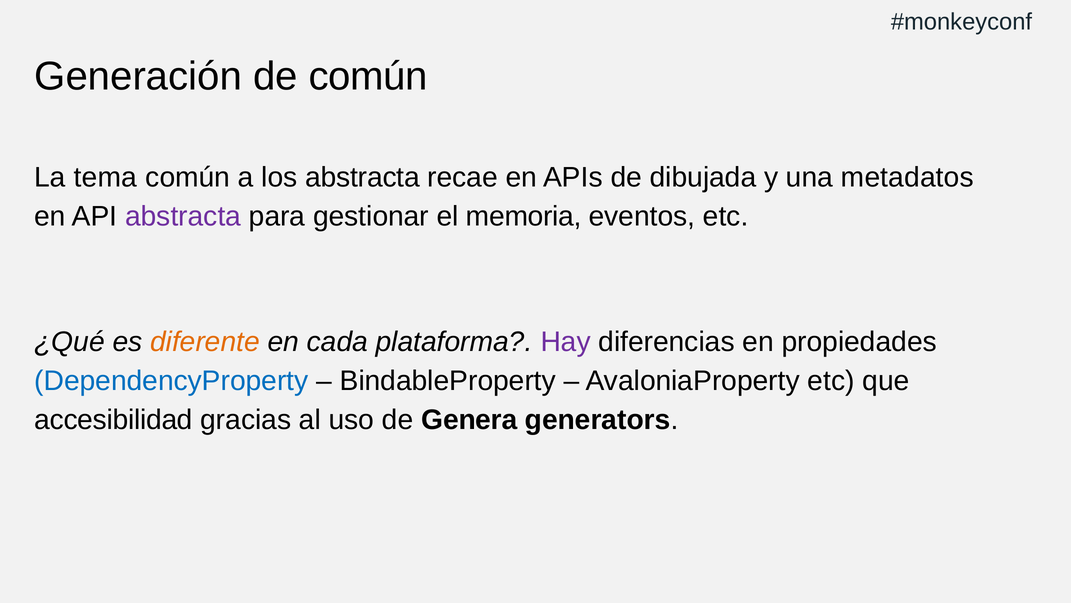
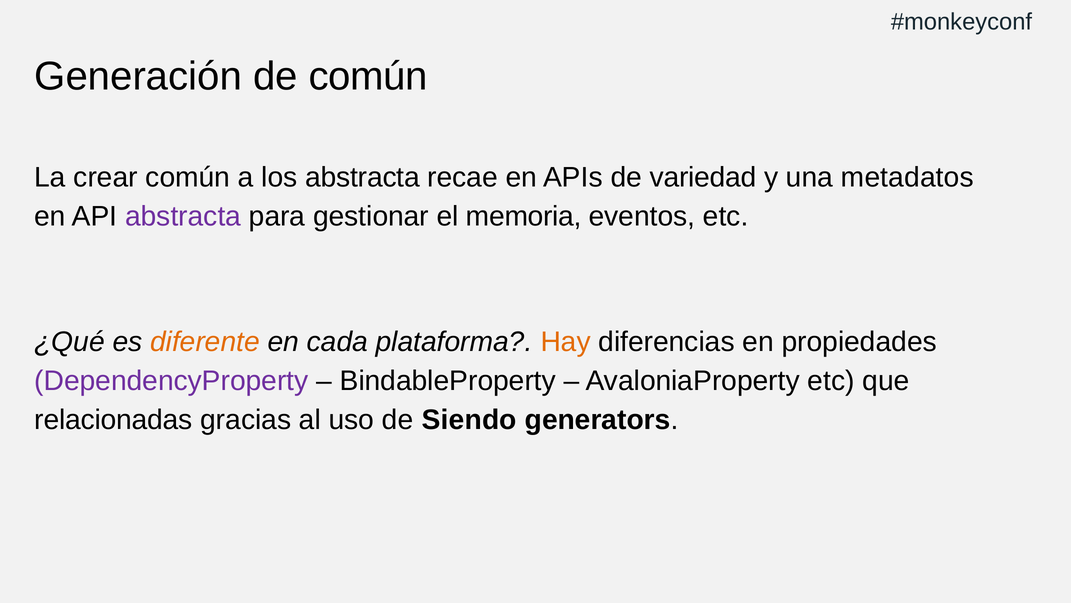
tema: tema -> crear
dibujada: dibujada -> variedad
Hay colour: purple -> orange
DependencyProperty colour: blue -> purple
accesibilidad: accesibilidad -> relacionadas
Genera: Genera -> Siendo
